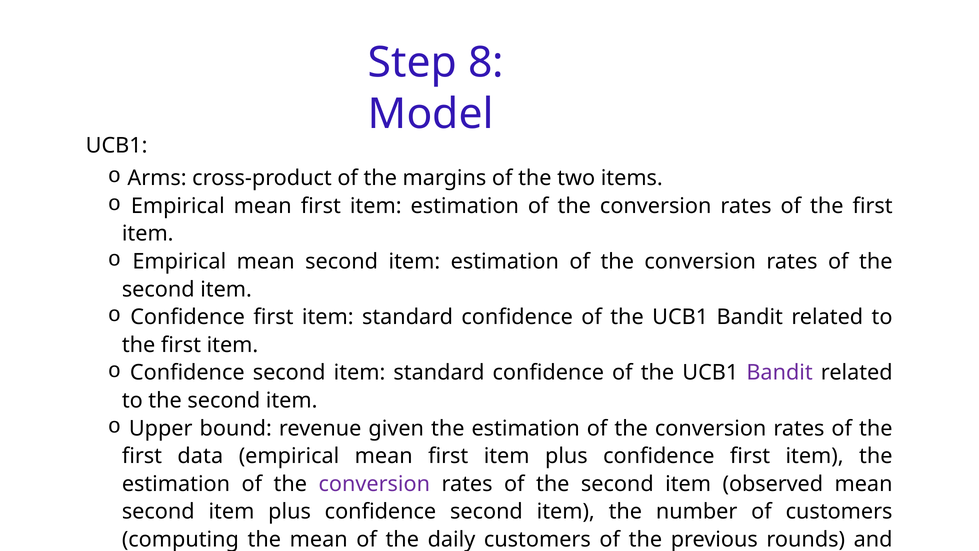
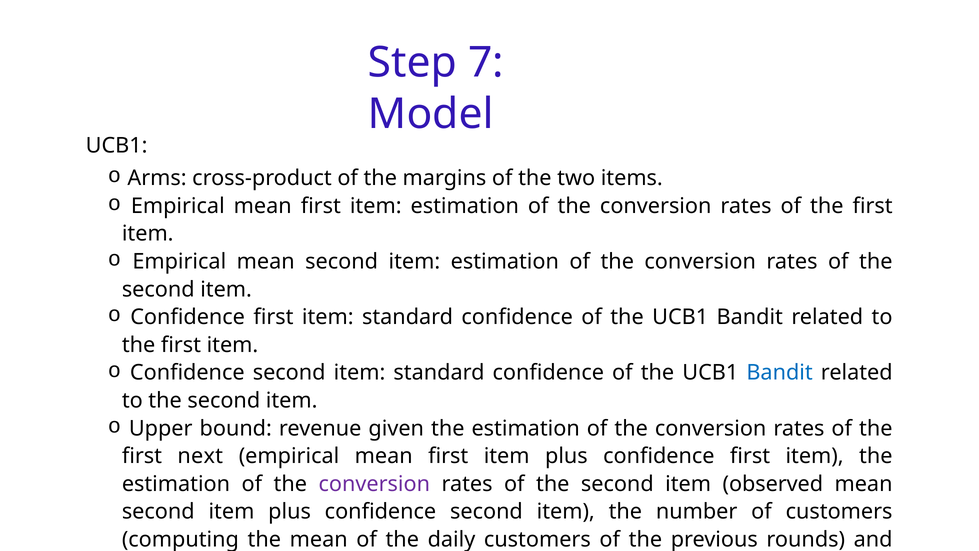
8: 8 -> 7
Bandit at (780, 373) colour: purple -> blue
data: data -> next
